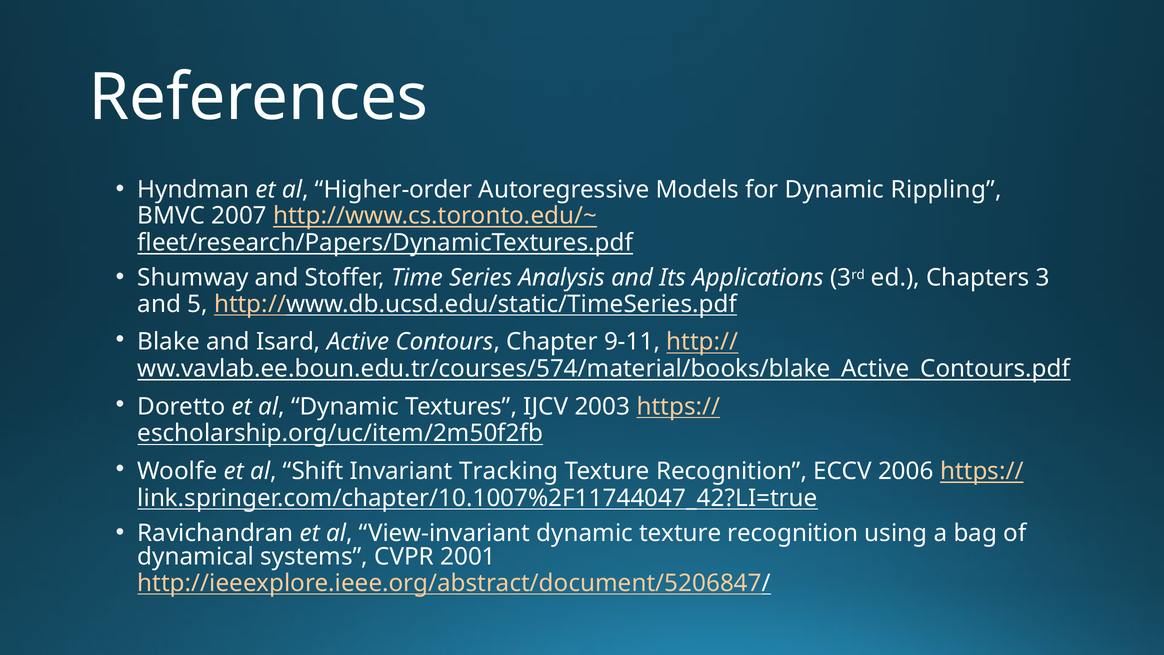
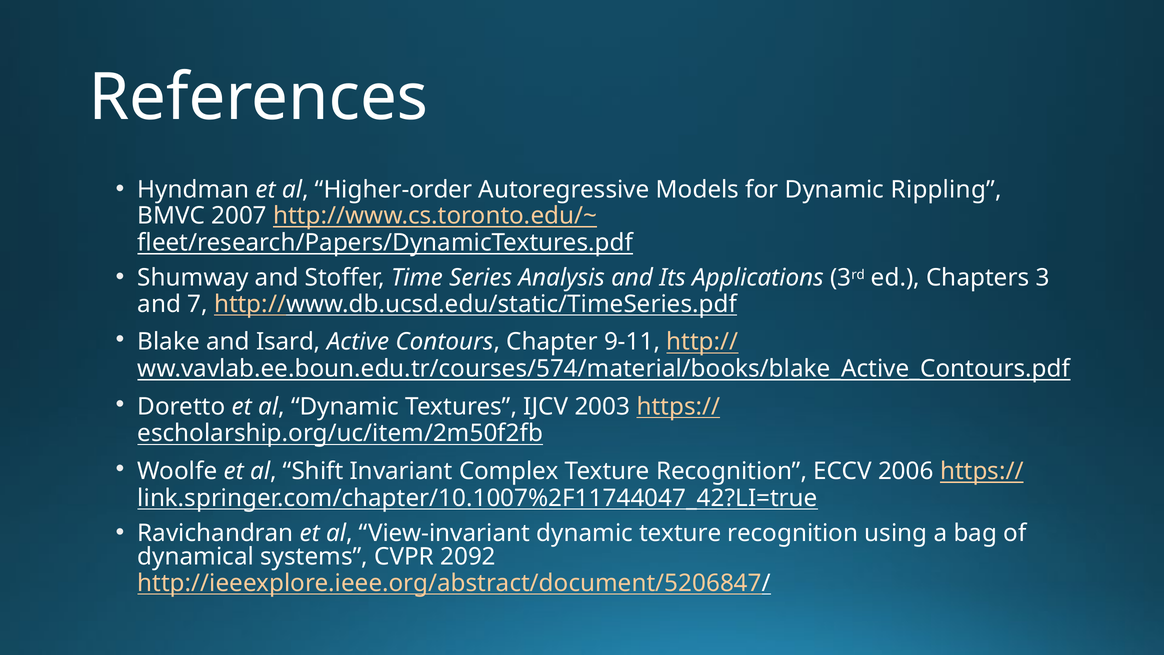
5: 5 -> 7
Tracking: Tracking -> Complex
2001: 2001 -> 2092
